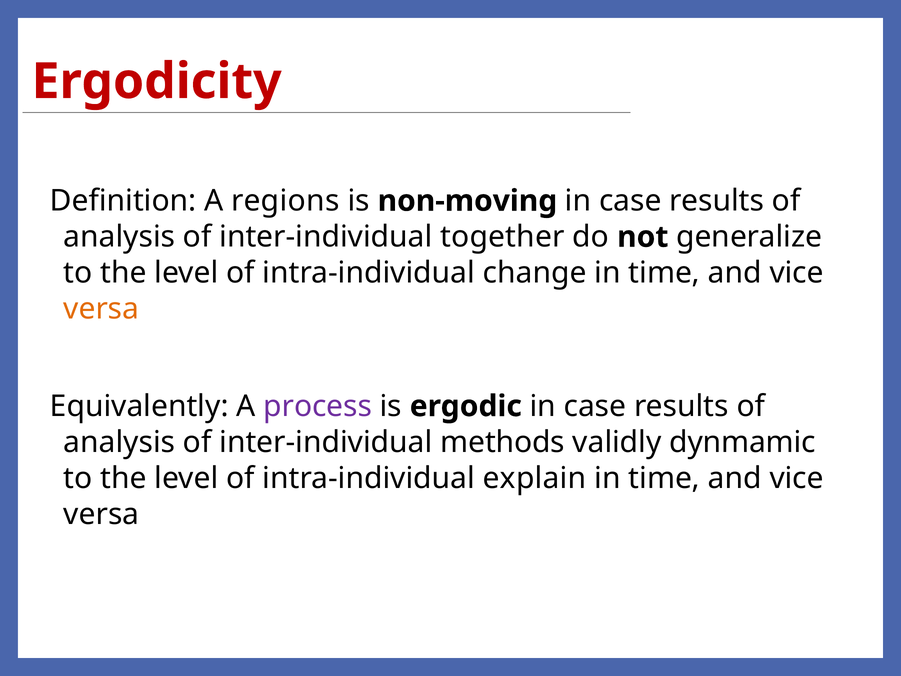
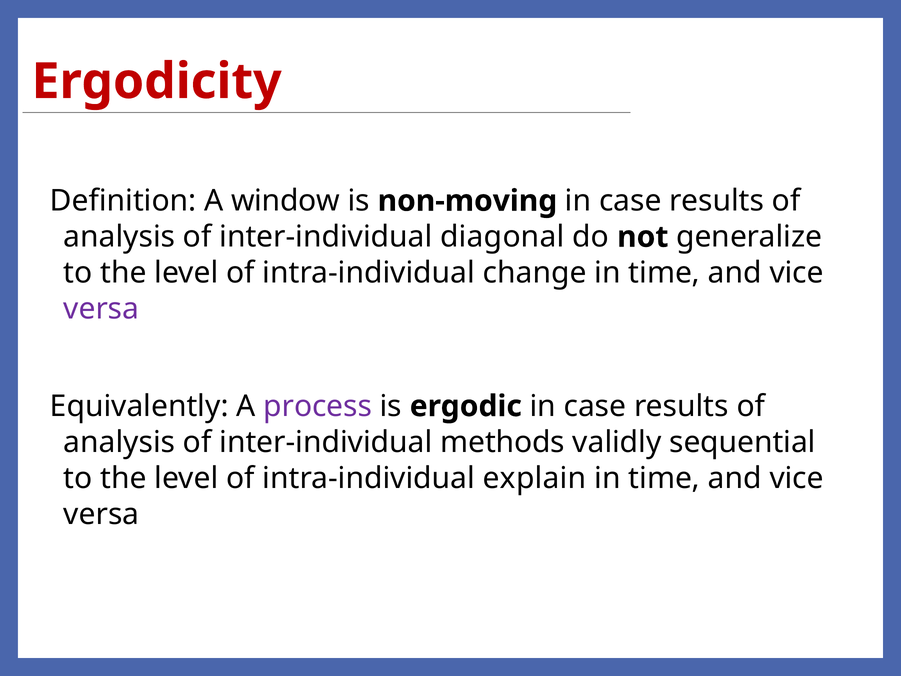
regions: regions -> window
together: together -> diagonal
versa at (101, 309) colour: orange -> purple
dynmamic: dynmamic -> sequential
